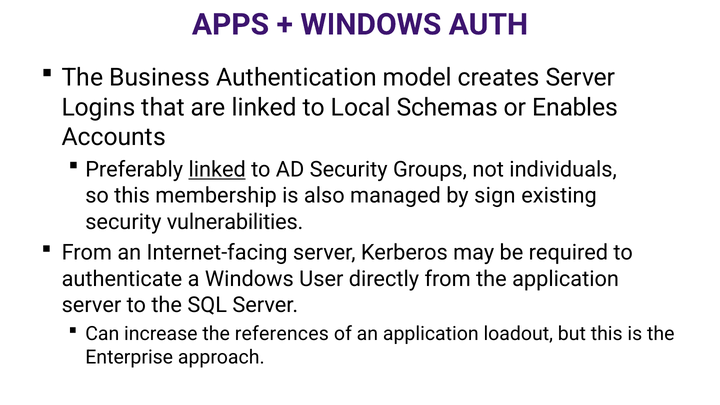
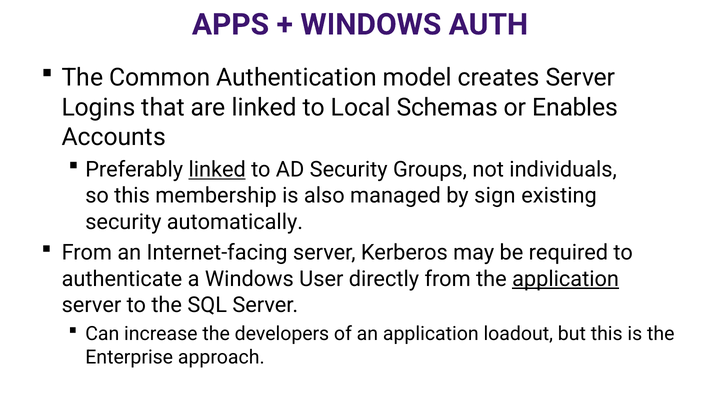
Business: Business -> Common
vulnerabilities: vulnerabilities -> automatically
application at (566, 279) underline: none -> present
references: references -> developers
